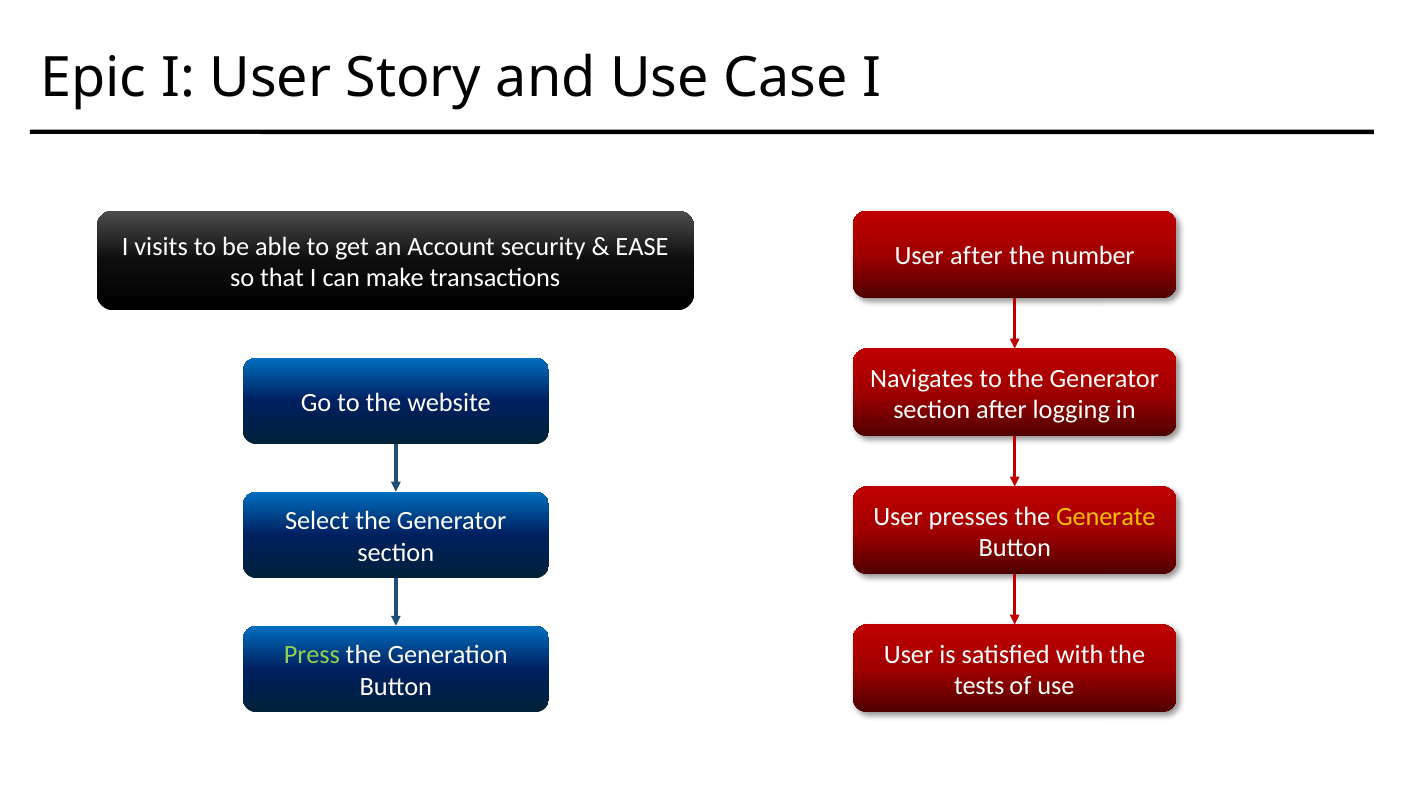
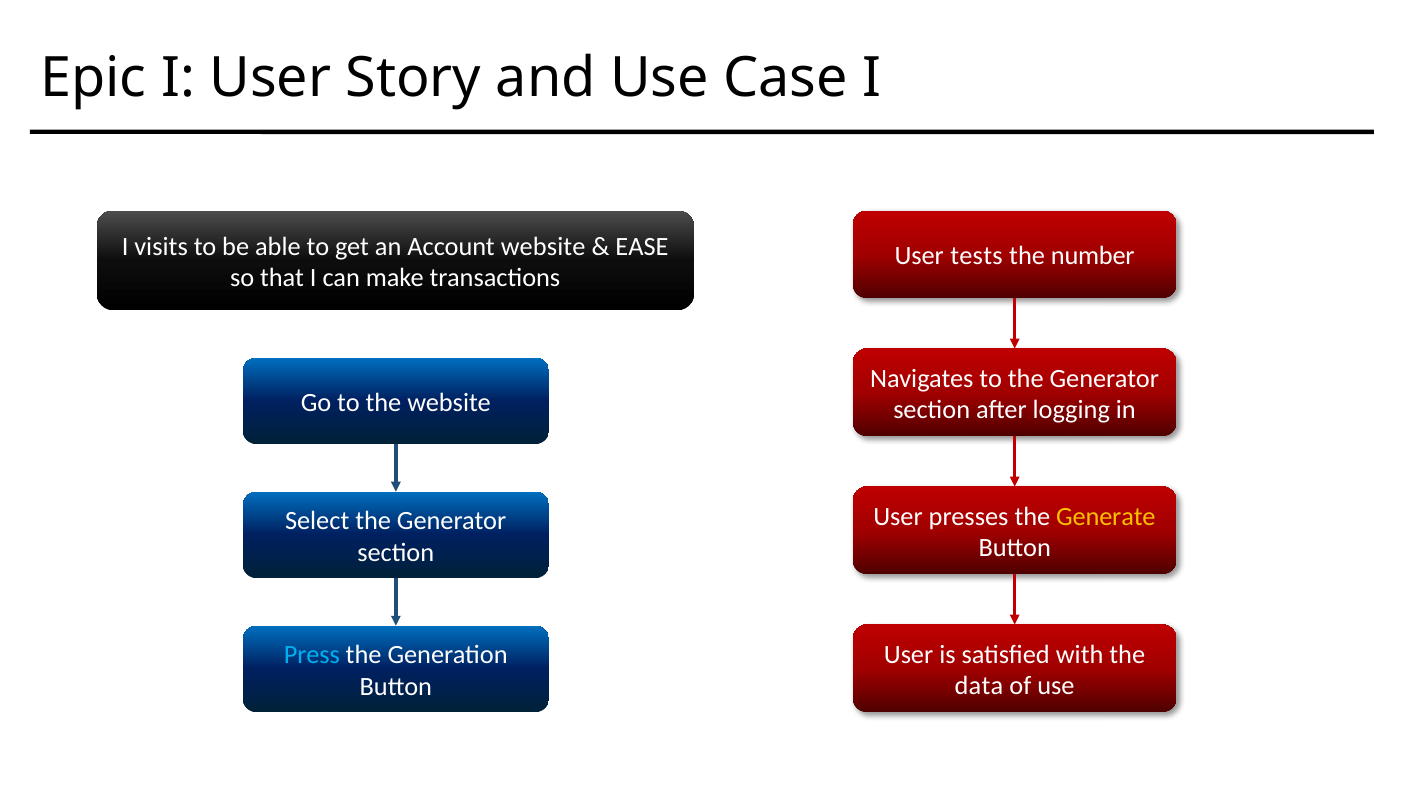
Account security: security -> website
User after: after -> tests
Press colour: light green -> light blue
tests: tests -> data
